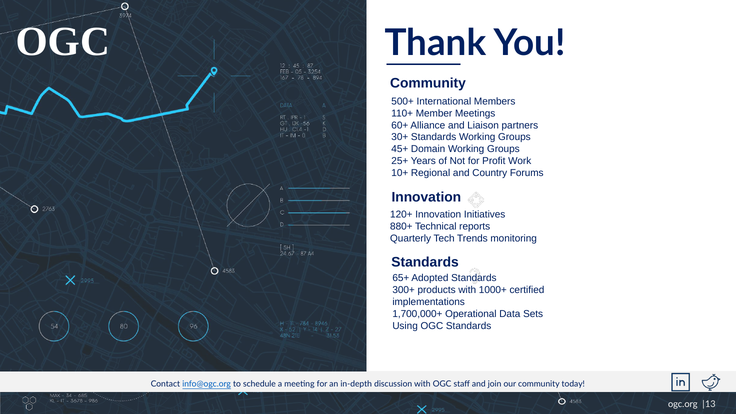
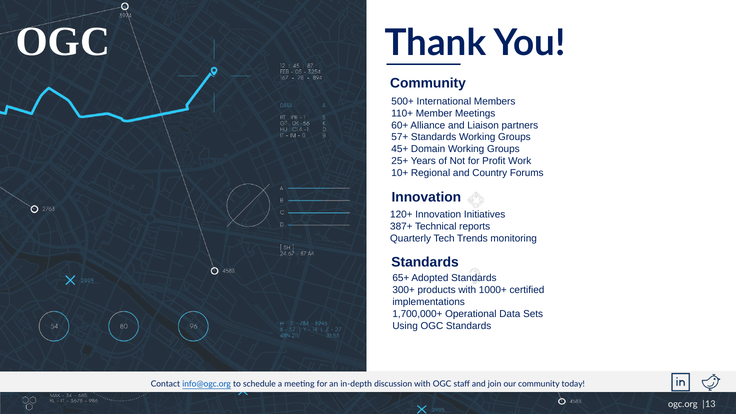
30+: 30+ -> 57+
880+: 880+ -> 387+
